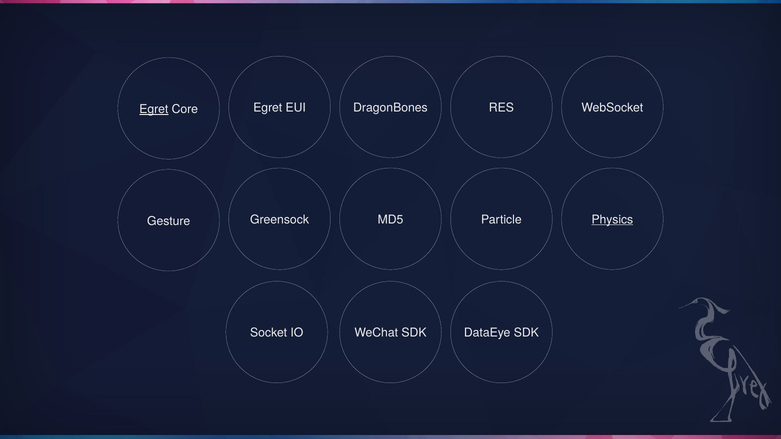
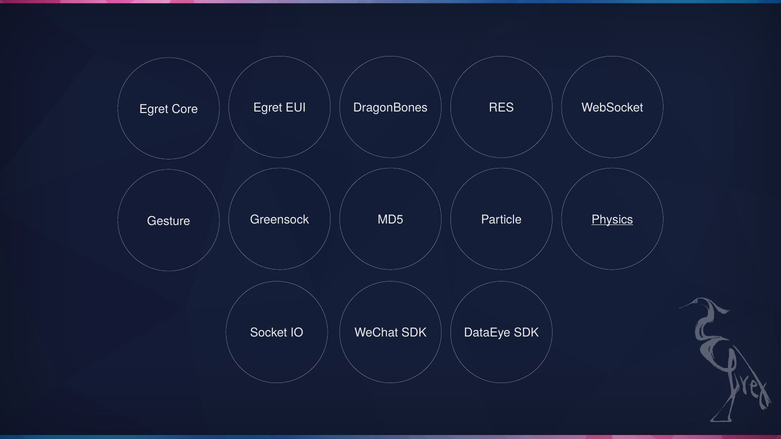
Egret at (154, 109) underline: present -> none
